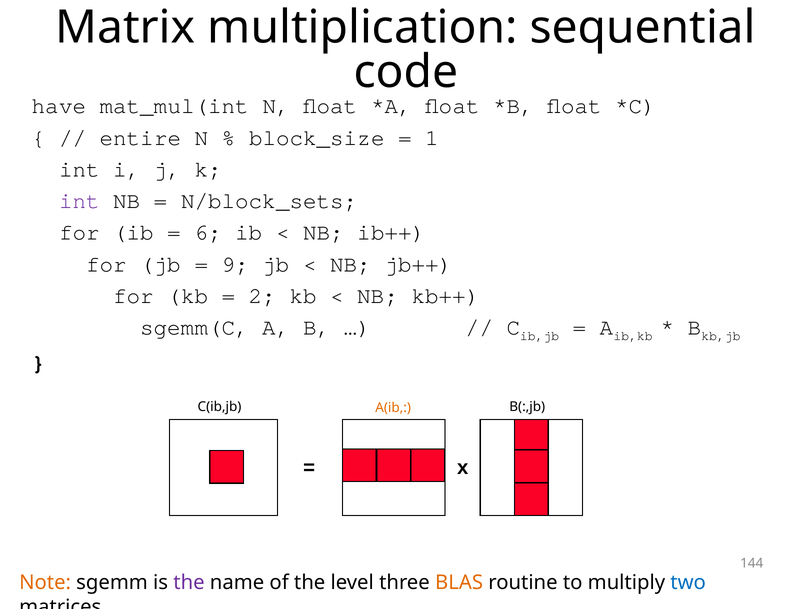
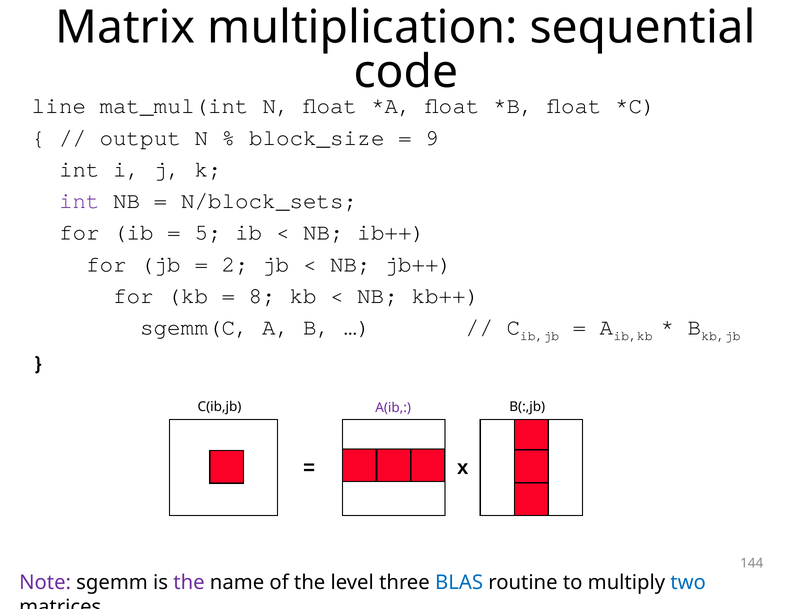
have: have -> line
entire: entire -> output
1: 1 -> 9
6: 6 -> 5
9: 9 -> 2
2: 2 -> 8
A(ib colour: orange -> purple
Note colour: orange -> purple
BLAS colour: orange -> blue
